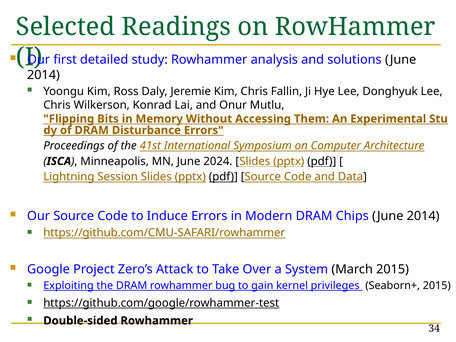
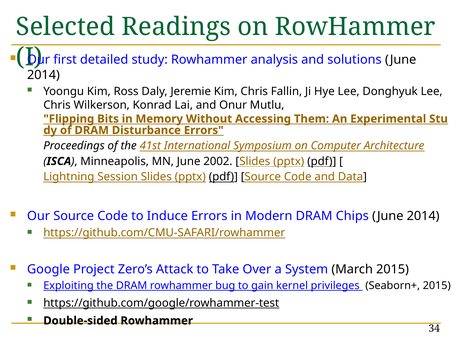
2024: 2024 -> 2002
